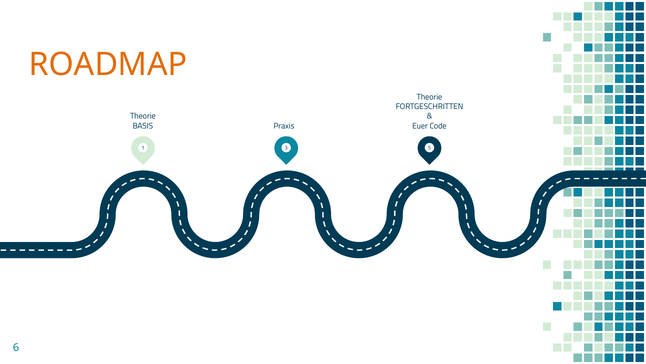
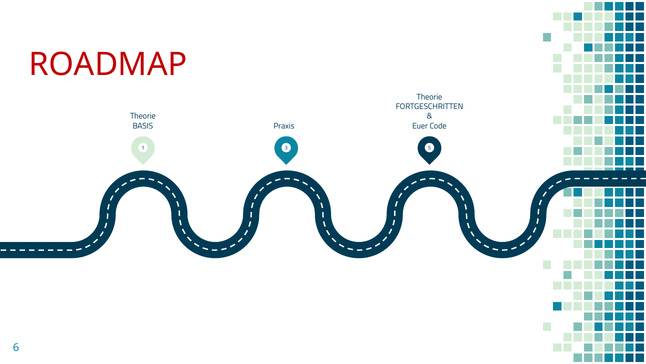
ROADMAP colour: orange -> red
